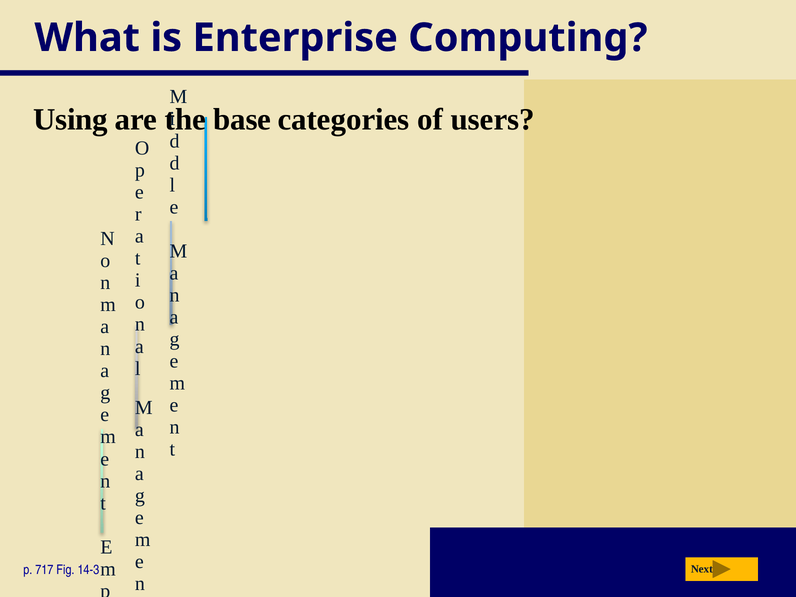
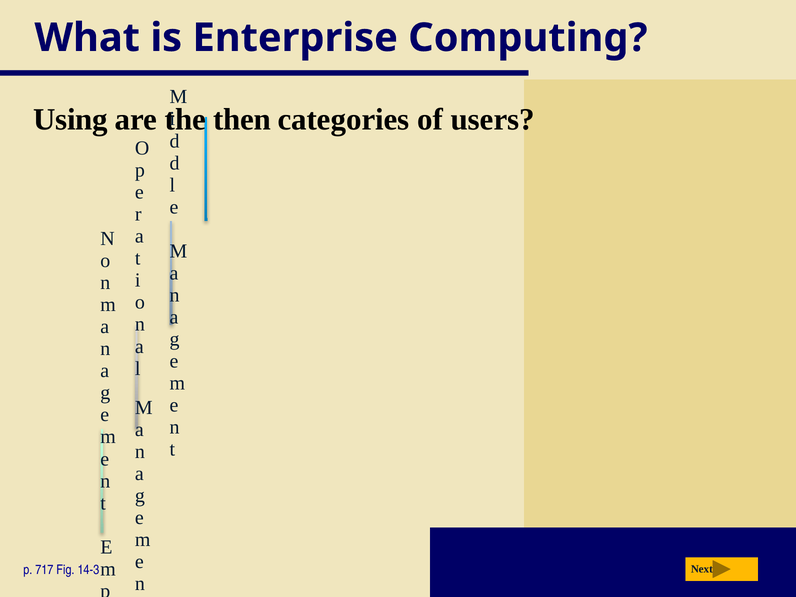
base: base -> then
